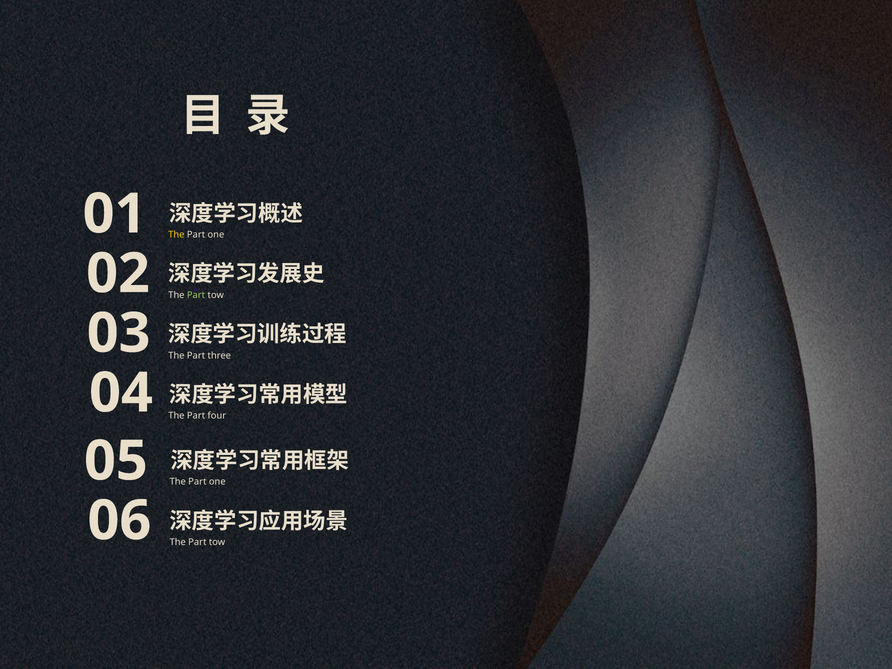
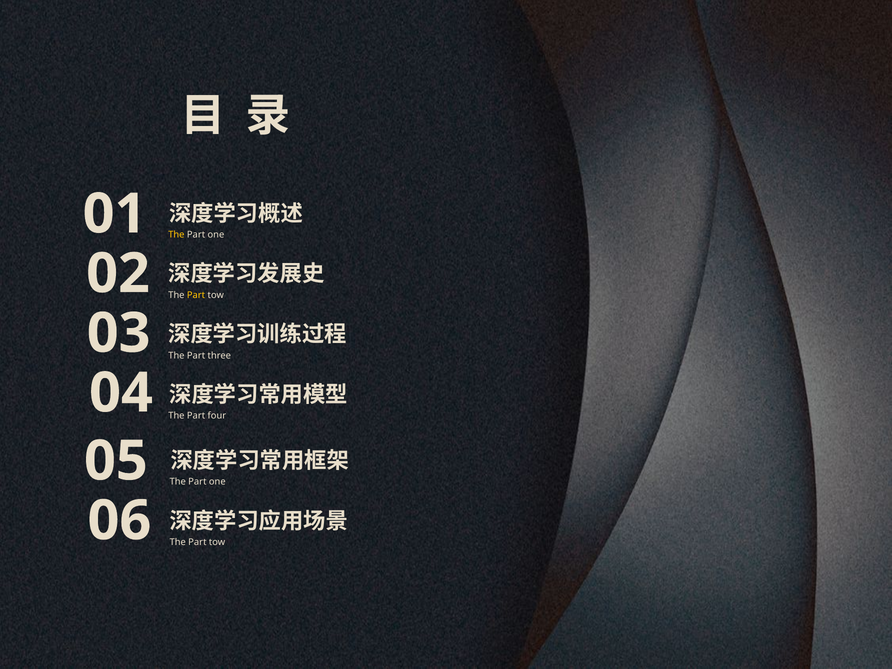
Part at (196, 295) colour: light green -> yellow
